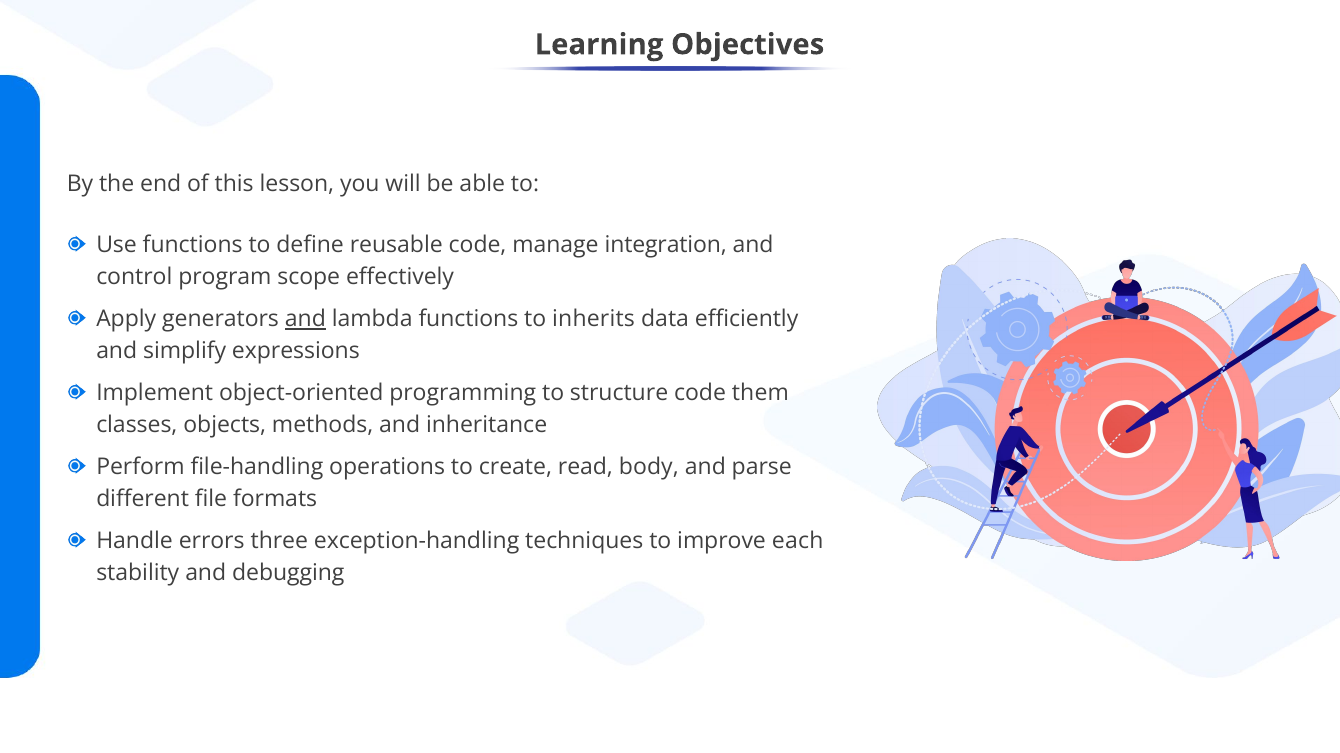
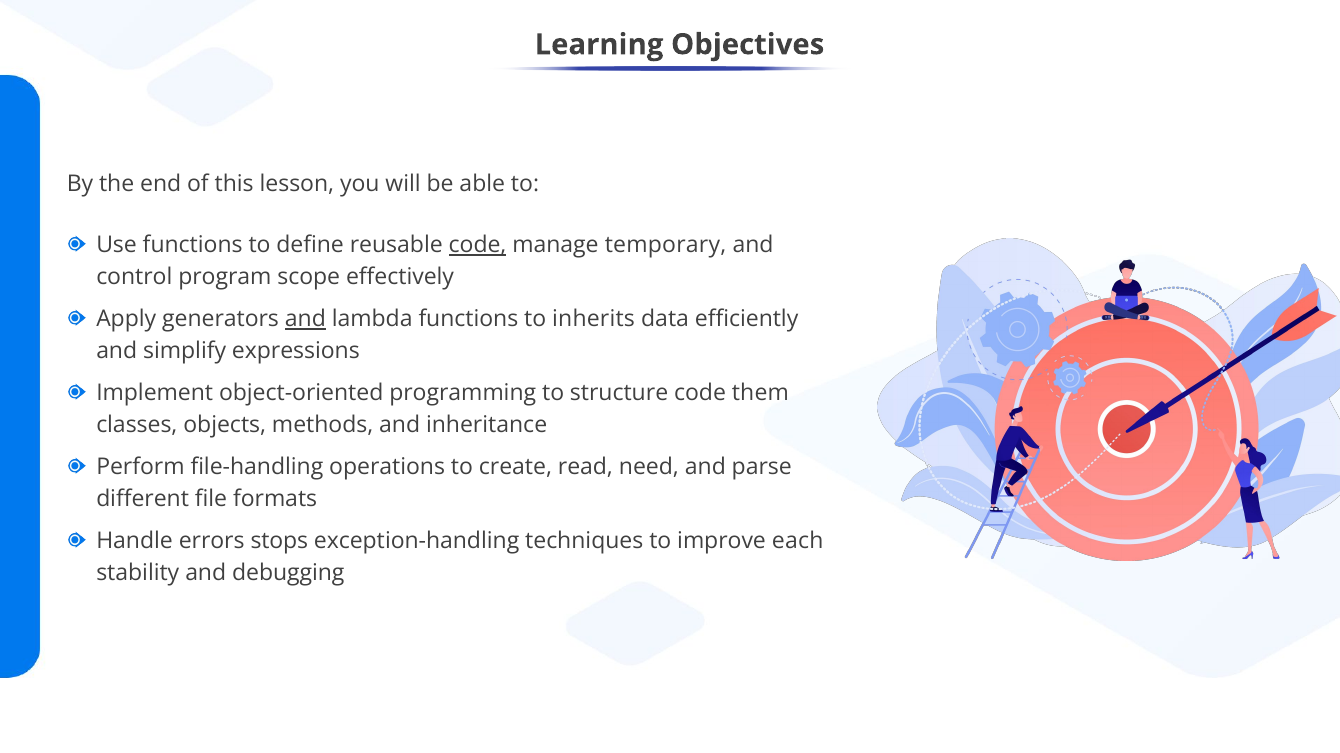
code at (478, 246) underline: none -> present
integration: integration -> temporary
body: body -> need
three: three -> stops
